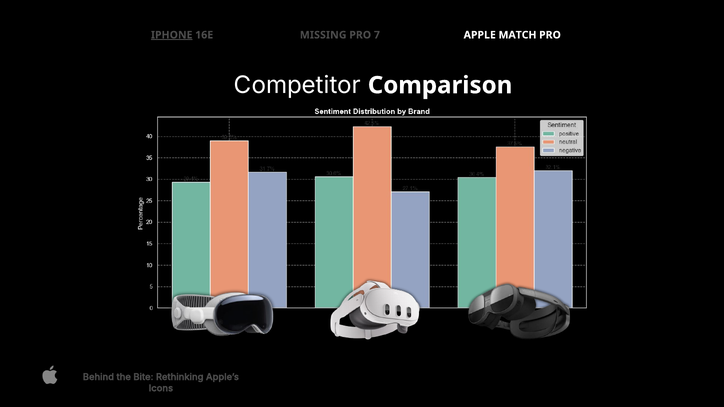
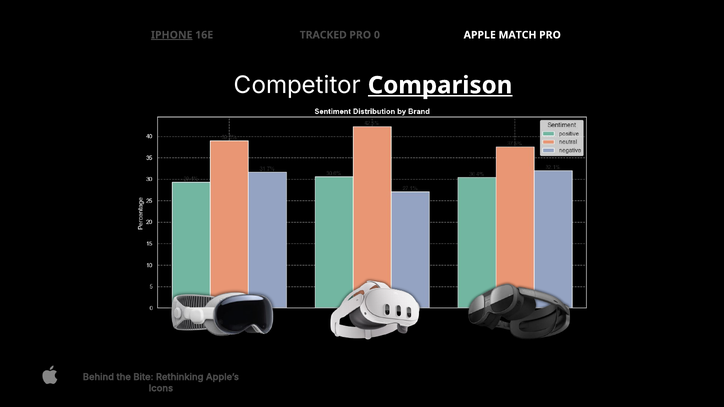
MISSING: MISSING -> TRACKED
7: 7 -> 0
Comparison underline: none -> present
